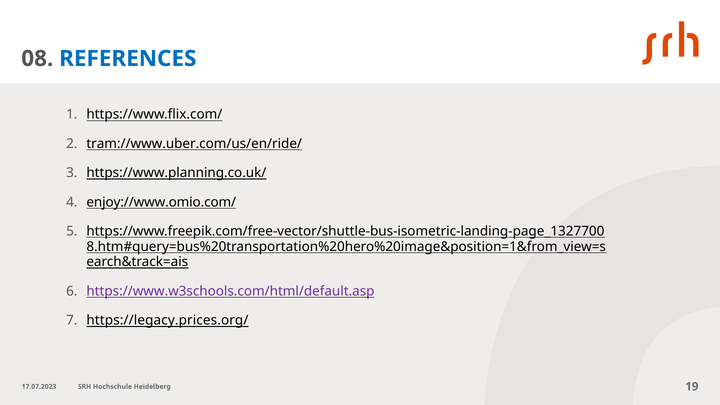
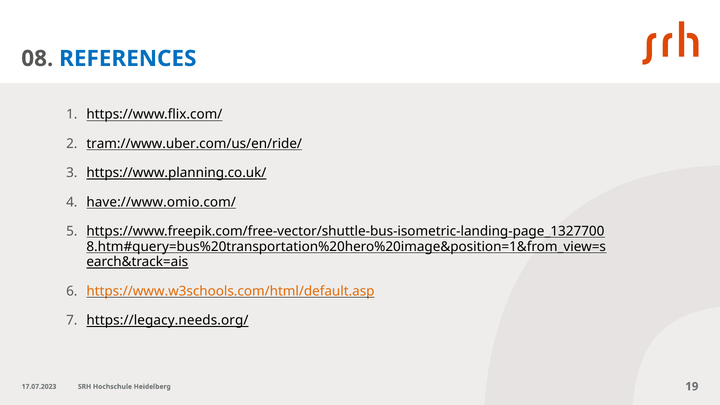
enjoy://www.omio.com/: enjoy://www.omio.com/ -> have://www.omio.com/
https://www.w3schools.com/html/default.asp colour: purple -> orange
https://legacy.prices.org/: https://legacy.prices.org/ -> https://legacy.needs.org/
